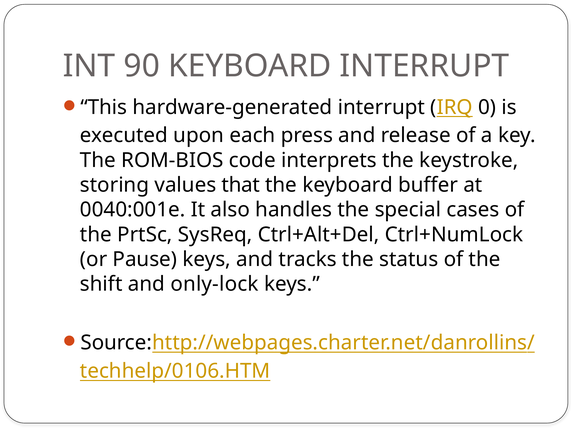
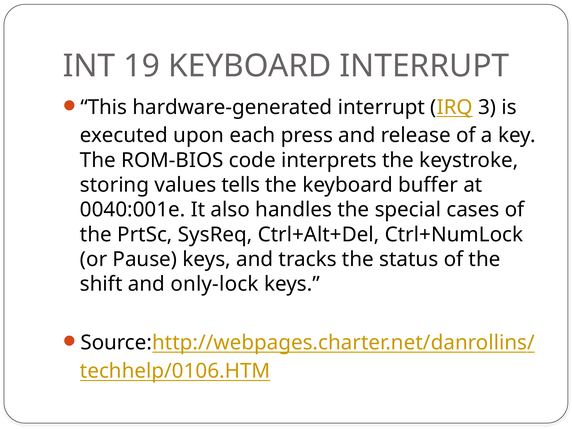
90: 90 -> 19
0: 0 -> 3
that: that -> tells
